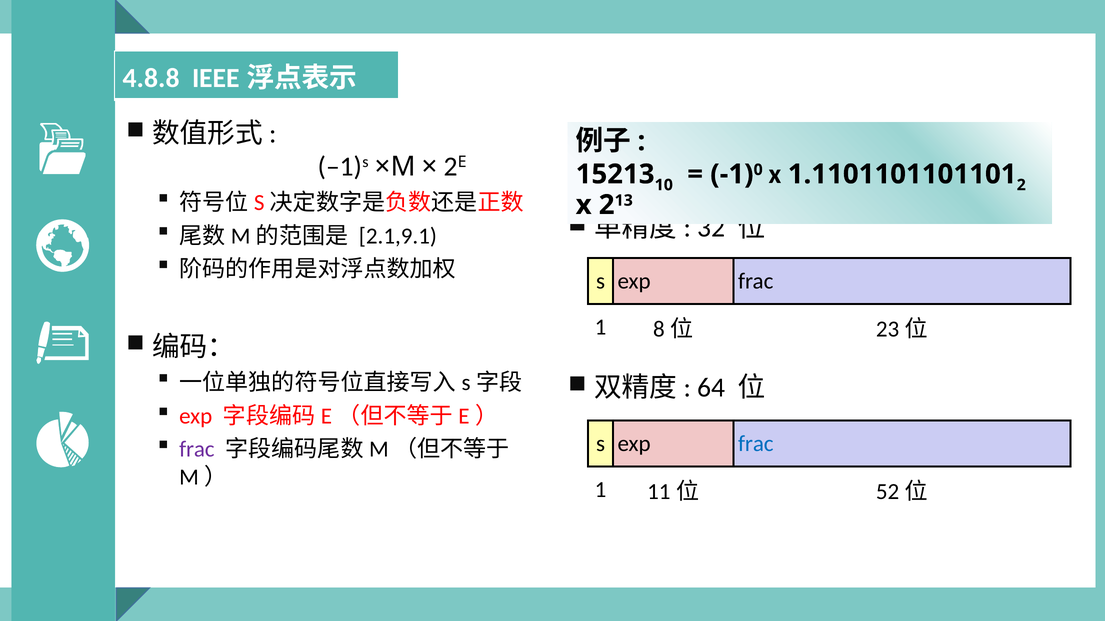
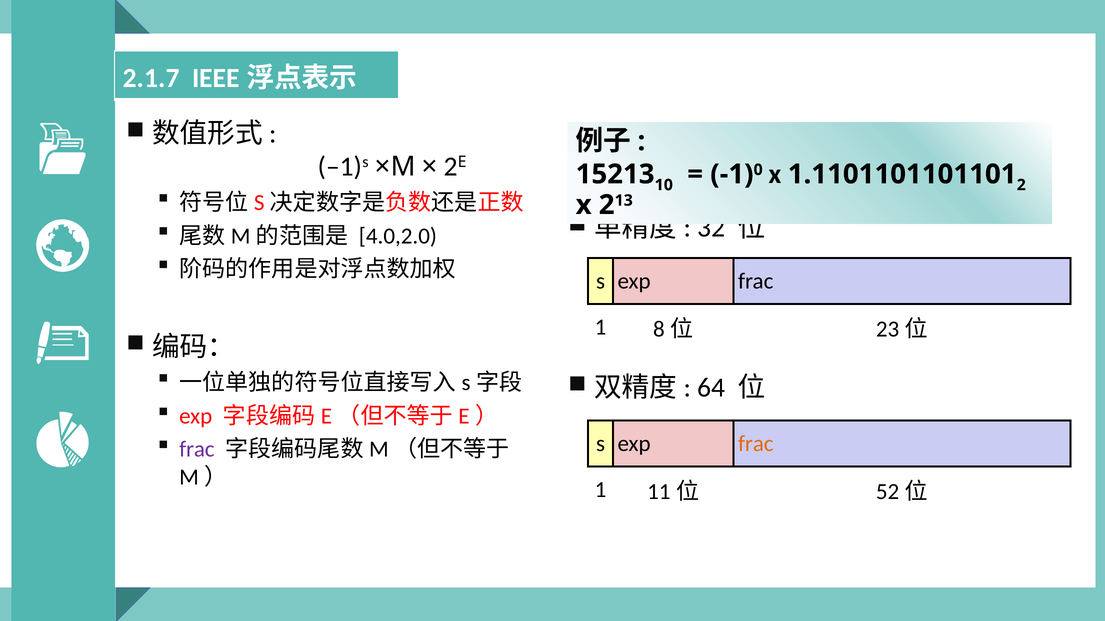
4.8.8: 4.8.8 -> 2.1.7
2.1,9.1: 2.1,9.1 -> 4.0,2.0
frac at (756, 444) colour: blue -> orange
